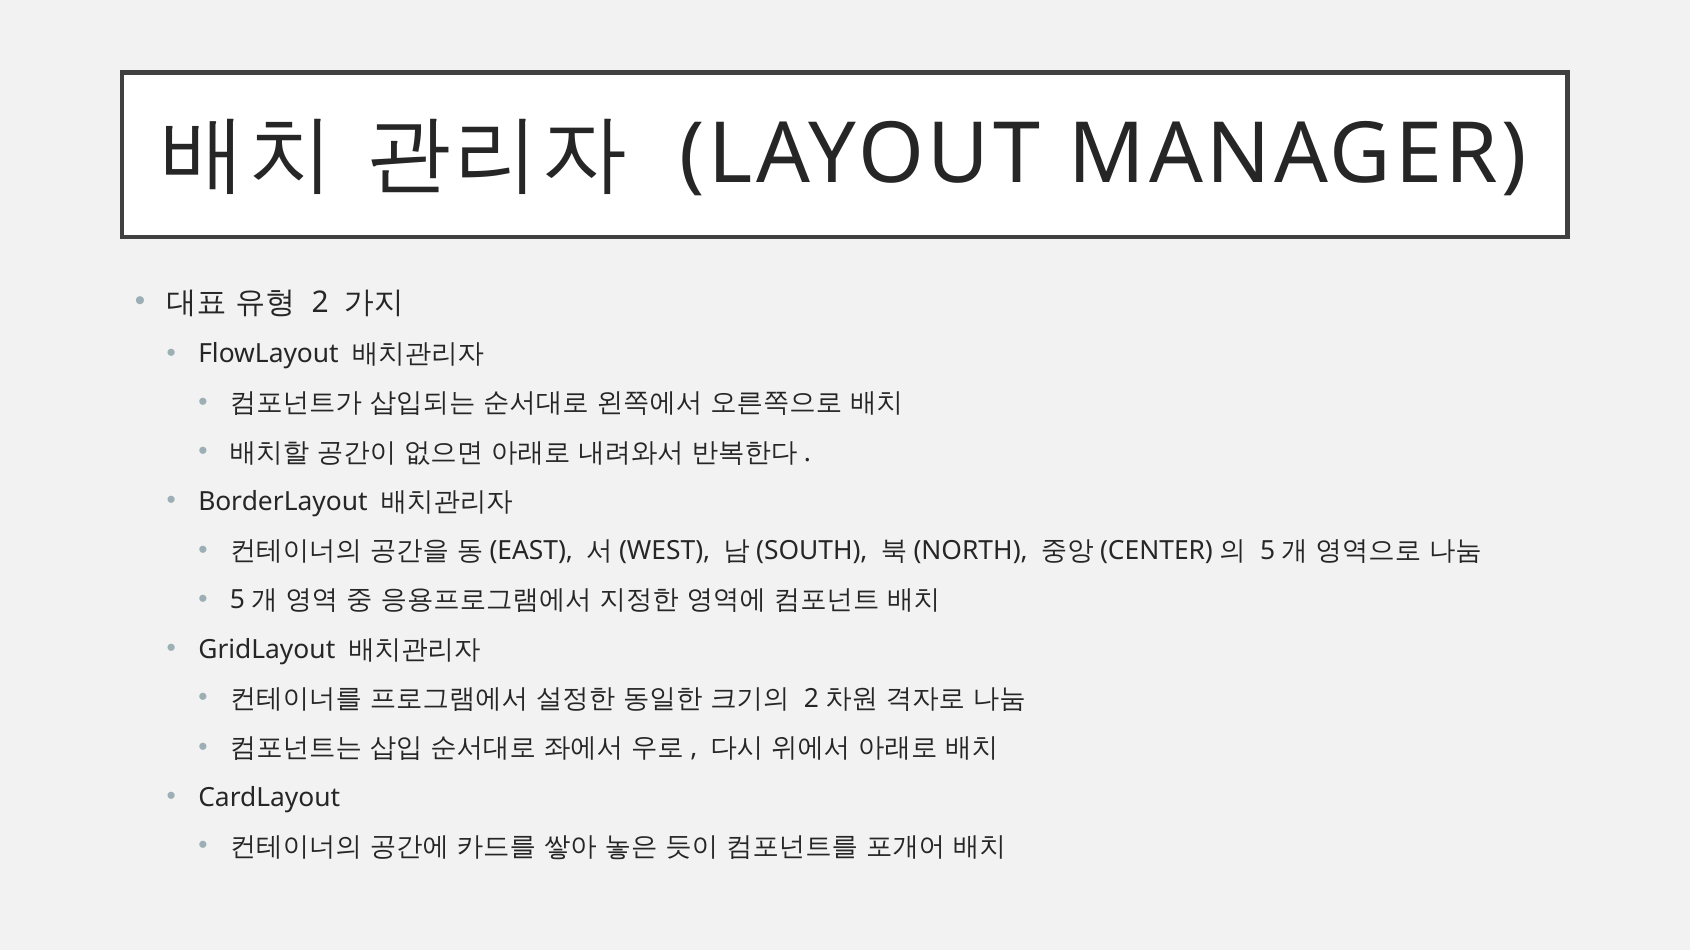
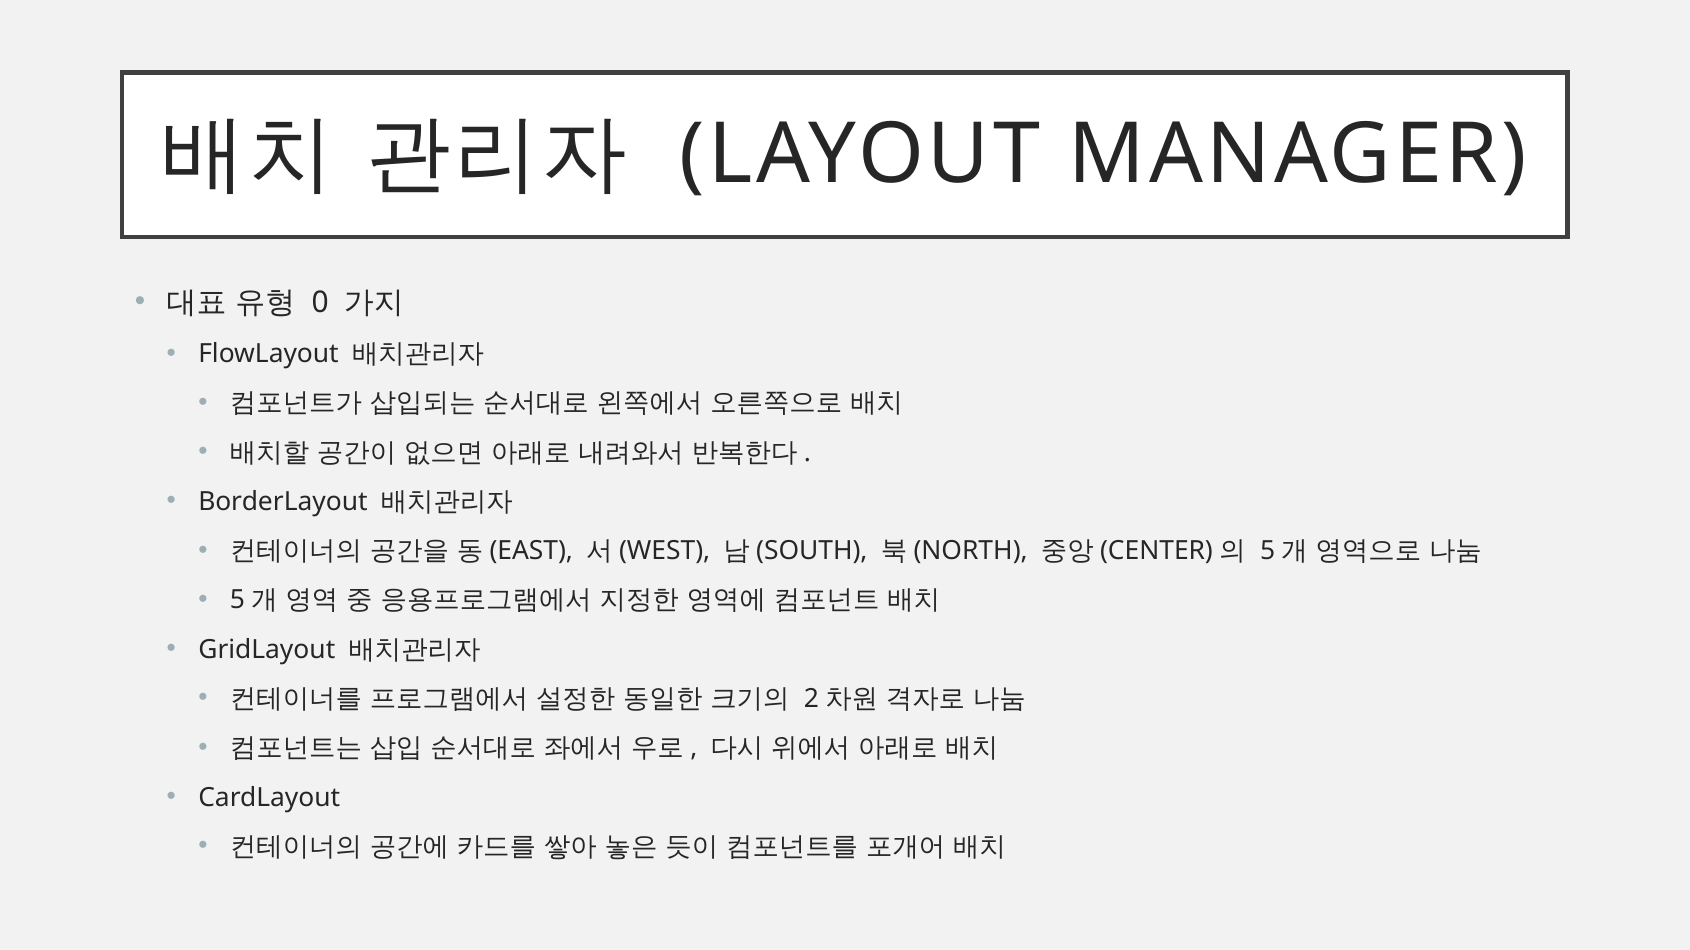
2: 2 -> 0
